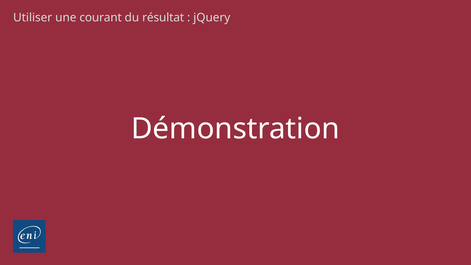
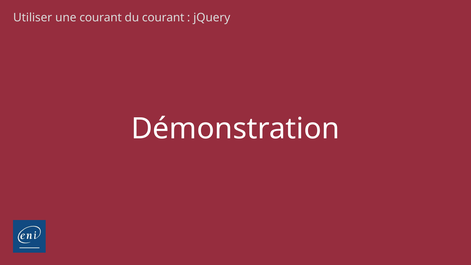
du résultat: résultat -> courant
